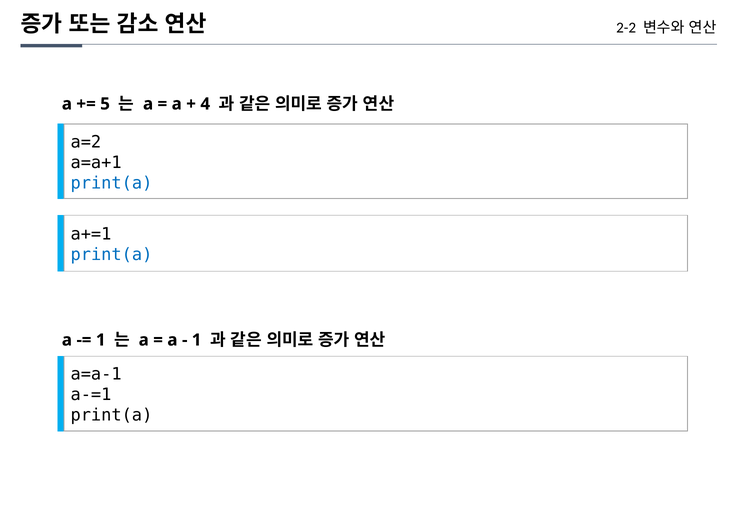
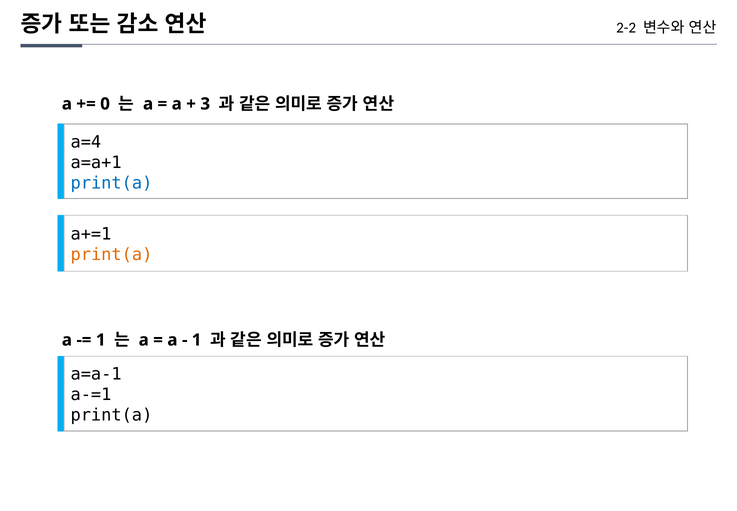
5: 5 -> 0
4: 4 -> 3
a=2: a=2 -> a=4
print(a at (111, 254) colour: blue -> orange
